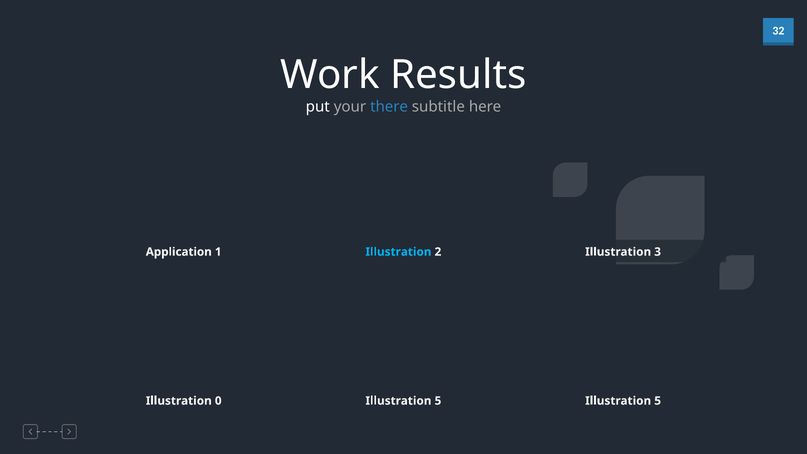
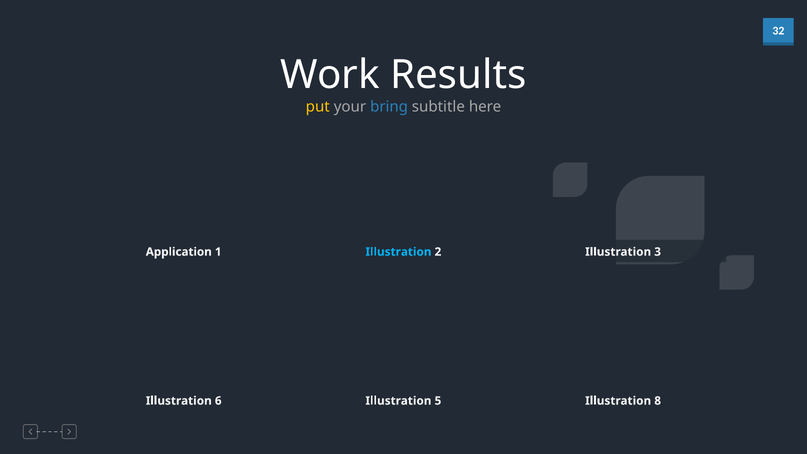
put colour: white -> yellow
there: there -> bring
0: 0 -> 6
5 Illustration 5: 5 -> 8
